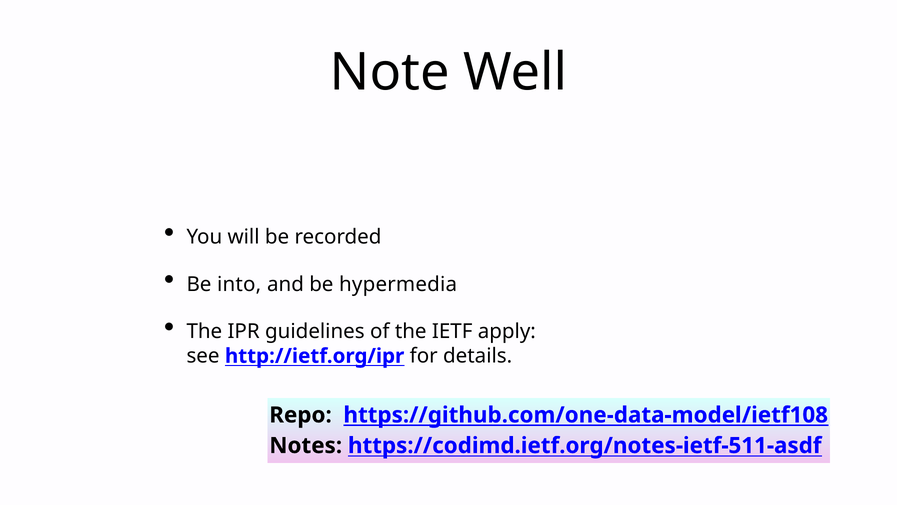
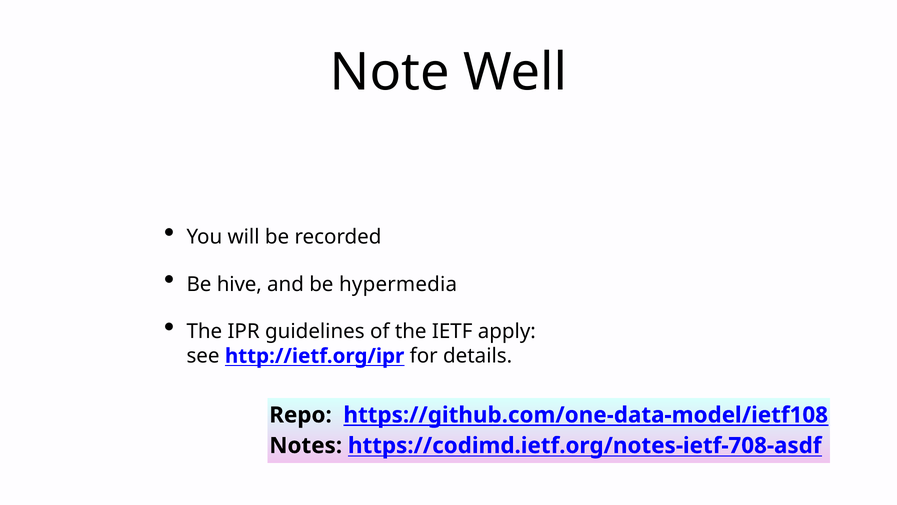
into: into -> hive
https://codimd.ietf.org/notes-ietf-511-asdf: https://codimd.ietf.org/notes-ietf-511-asdf -> https://codimd.ietf.org/notes-ietf-708-asdf
